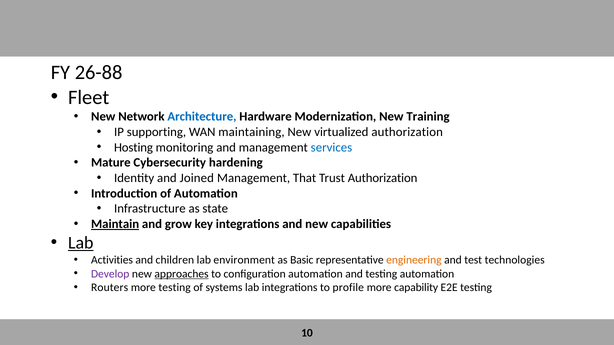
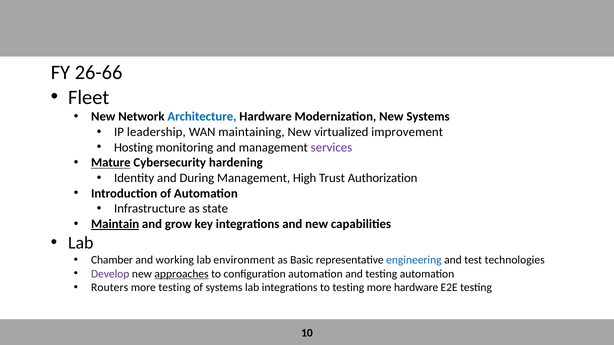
26-88: 26-88 -> 26-66
New Training: Training -> Systems
supporting: supporting -> leadership
virtualized authorization: authorization -> improvement
services colour: blue -> purple
Mature underline: none -> present
Joined: Joined -> During
That: That -> High
Lab at (81, 243) underline: present -> none
Activities: Activities -> Chamber
children: children -> working
engineering colour: orange -> blue
to profile: profile -> testing
more capability: capability -> hardware
